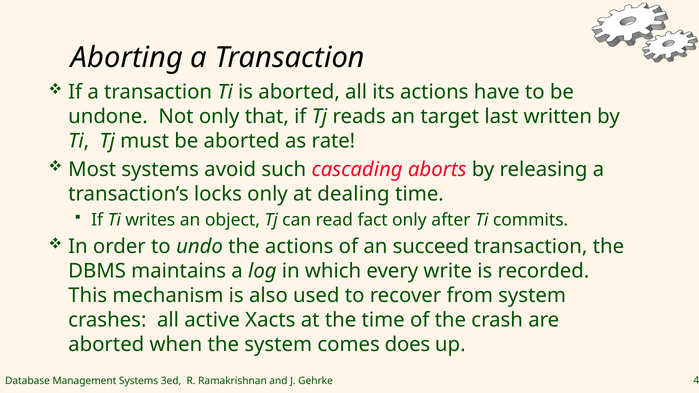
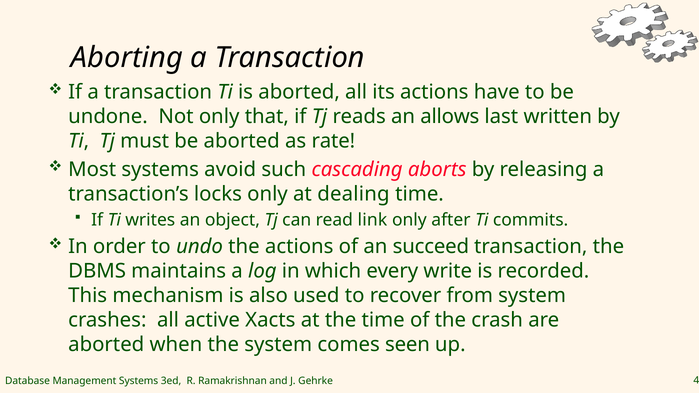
target: target -> allows
fact: fact -> link
does: does -> seen
